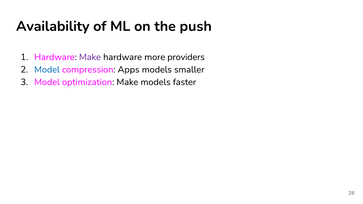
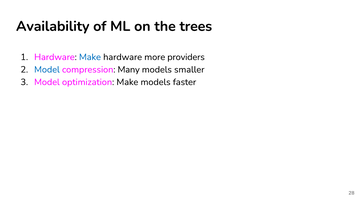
push: push -> trees
Make at (90, 57) colour: purple -> blue
Apps: Apps -> Many
